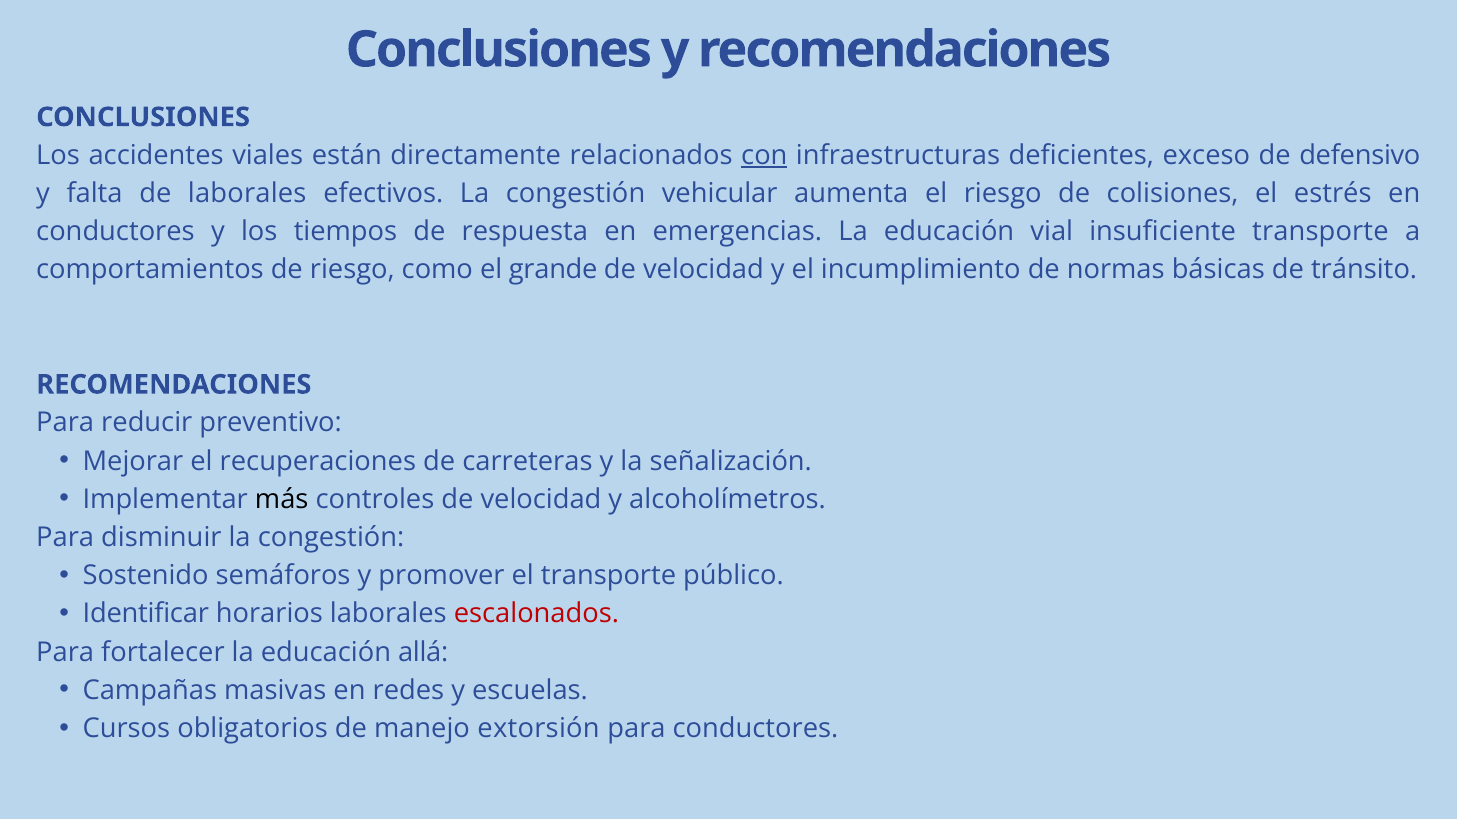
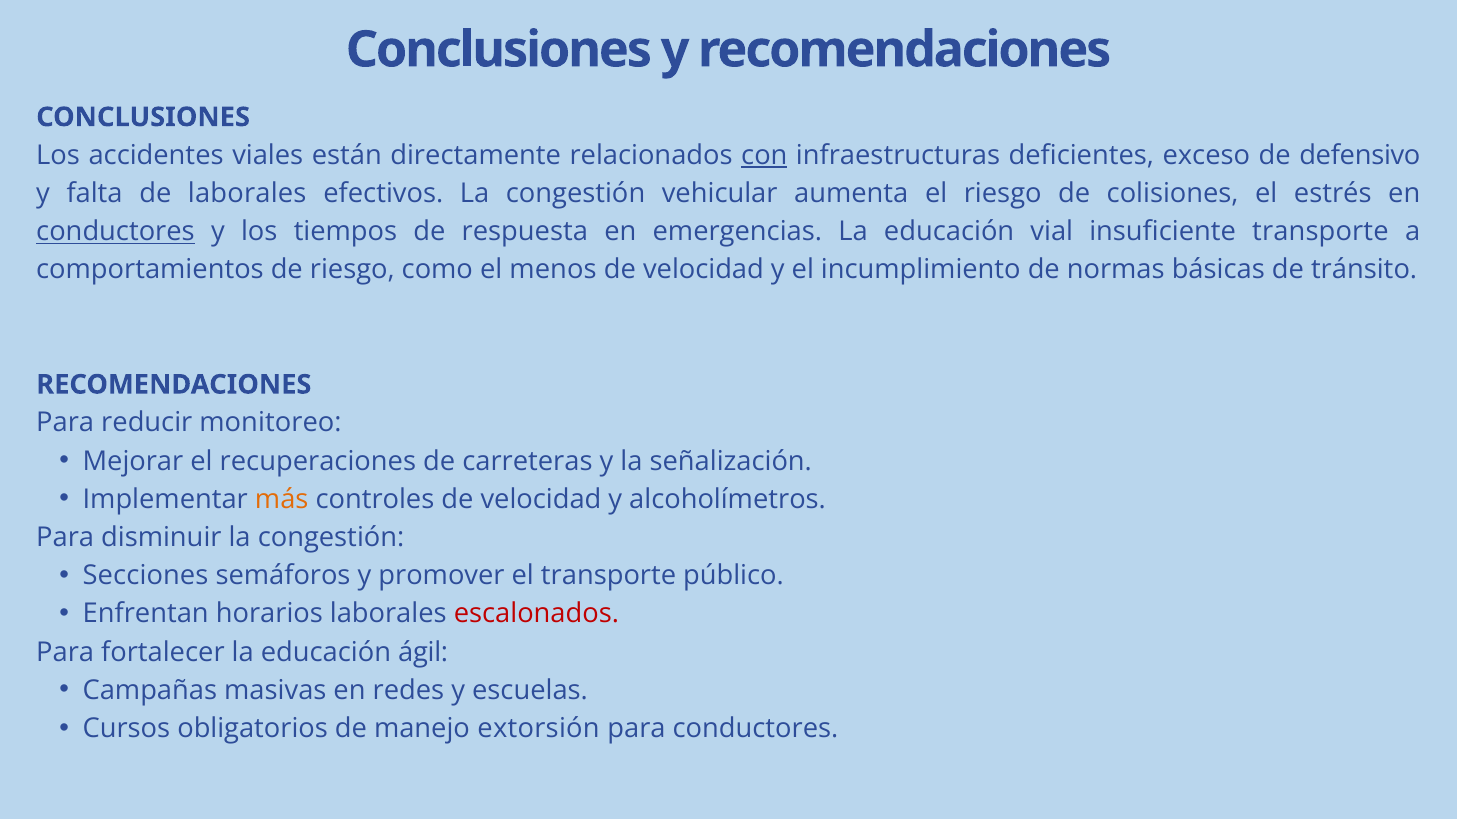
conductores at (115, 232) underline: none -> present
grande: grande -> menos
preventivo: preventivo -> monitoreo
más colour: black -> orange
Sostenido: Sostenido -> Secciones
Identificar: Identificar -> Enfrentan
allá: allá -> ágil
